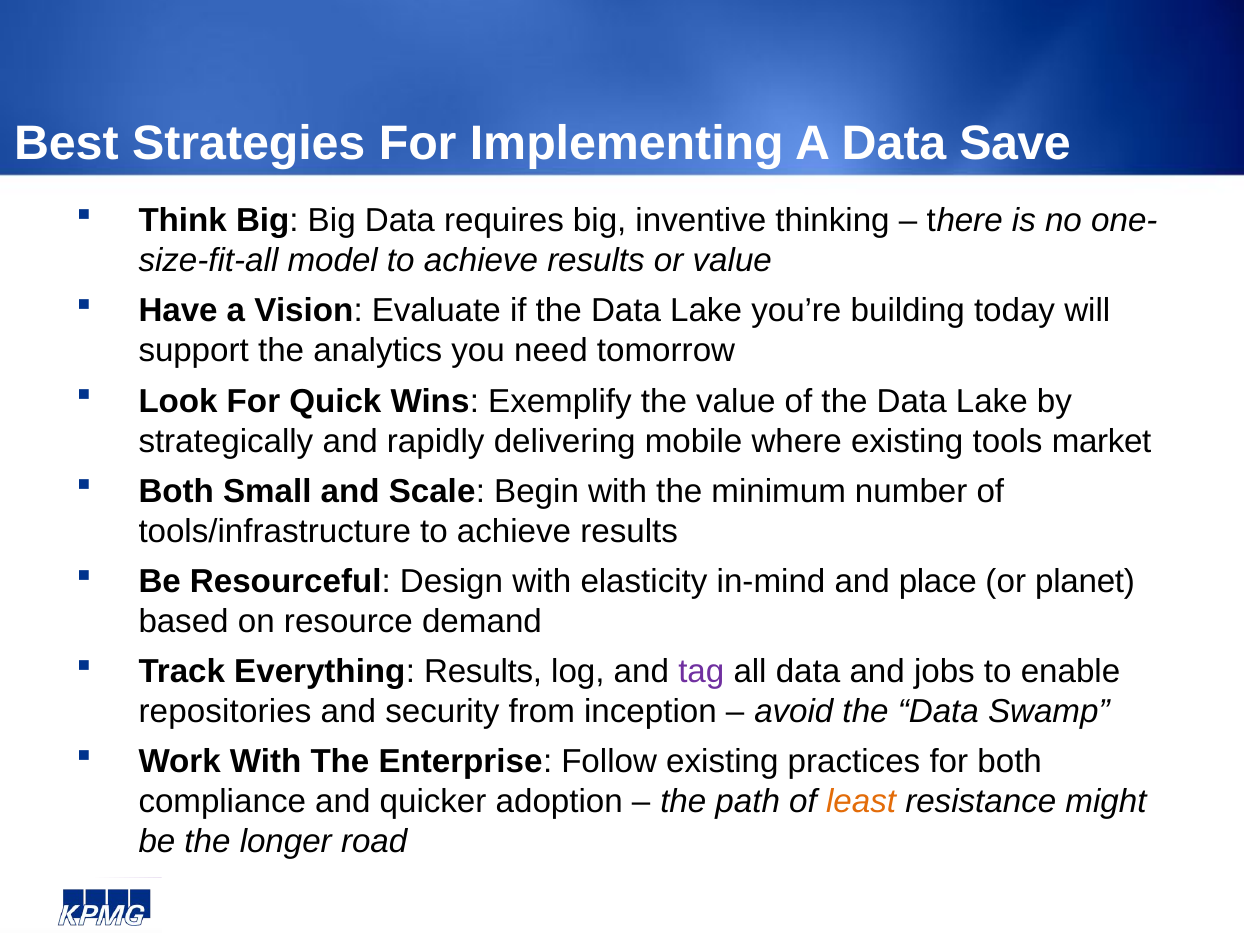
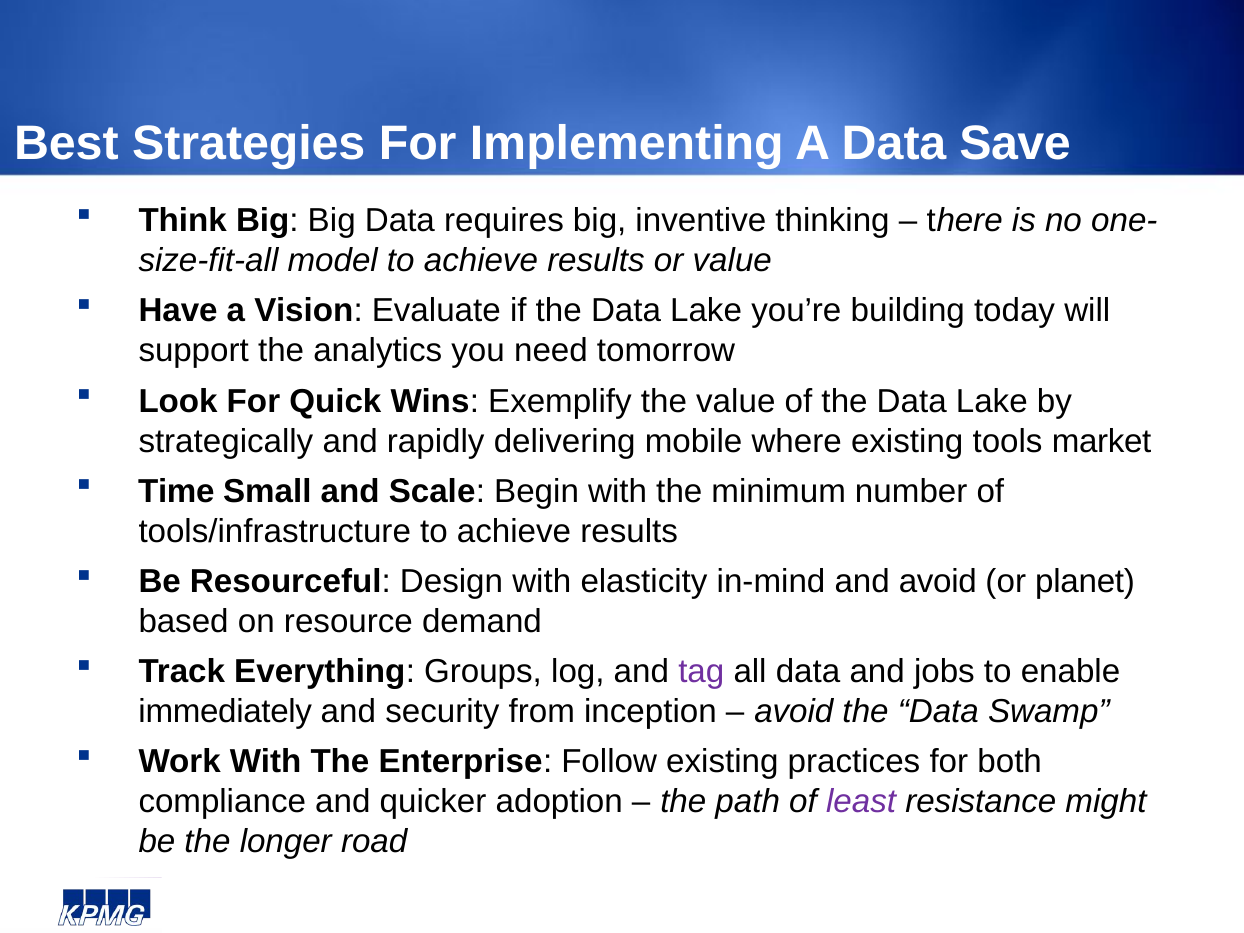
Both at (176, 491): Both -> Time
and place: place -> avoid
Everything Results: Results -> Groups
repositories: repositories -> immediately
least colour: orange -> purple
